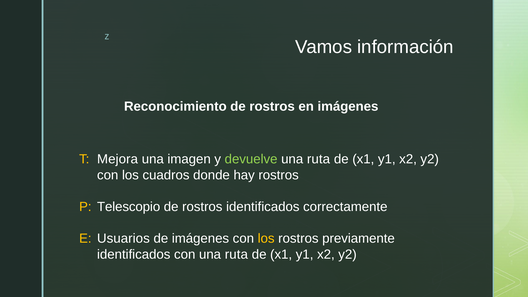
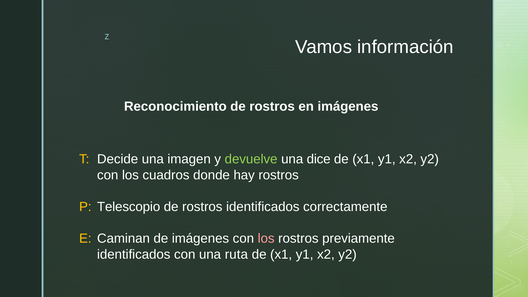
Mejora: Mejora -> Decide
ruta at (319, 159): ruta -> dice
Usuarios: Usuarios -> Caminan
los at (266, 238) colour: yellow -> pink
